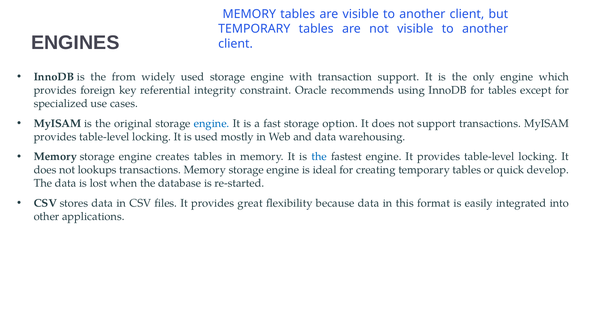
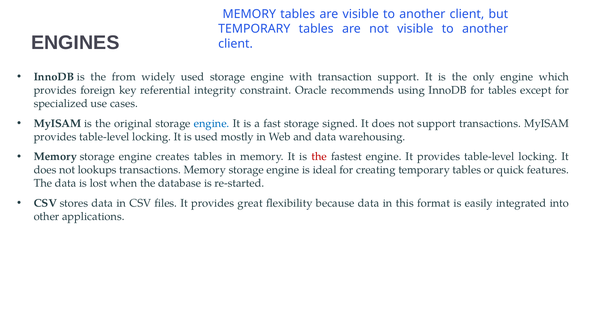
option: option -> signed
the at (319, 157) colour: blue -> red
develop: develop -> features
